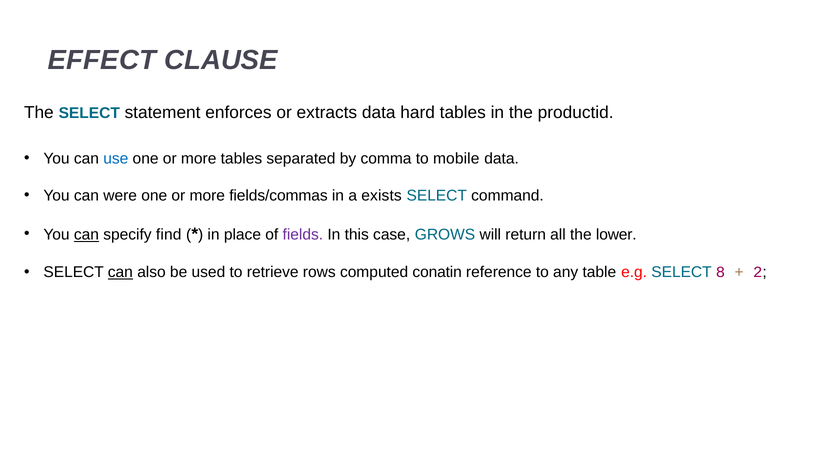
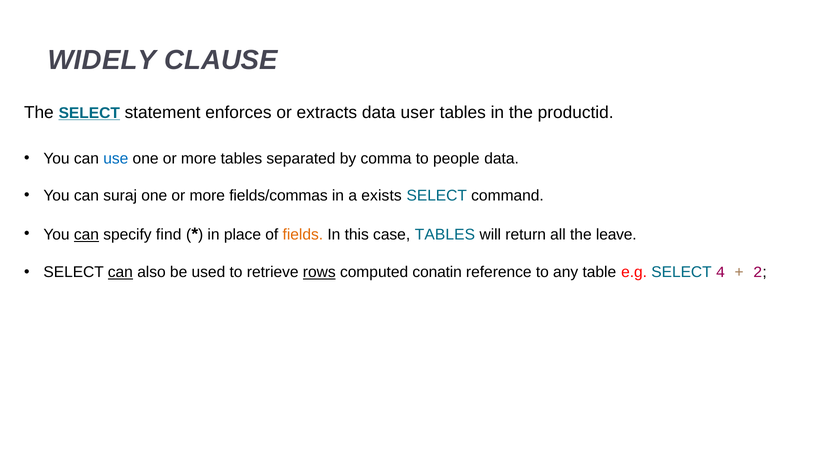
EFFECT: EFFECT -> WIDELY
SELECT at (89, 113) underline: none -> present
hard: hard -> user
mobile: mobile -> people
were: were -> suraj
fields colour: purple -> orange
case GROWS: GROWS -> TABLES
lower: lower -> leave
rows underline: none -> present
8: 8 -> 4
